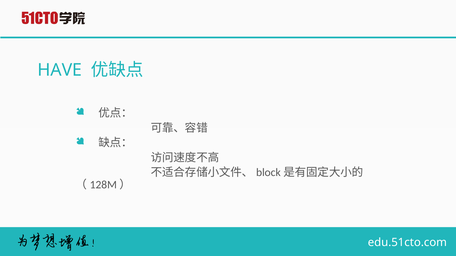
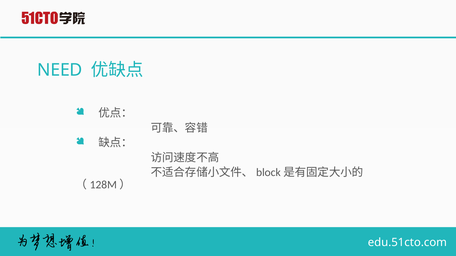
HAVE: HAVE -> NEED
